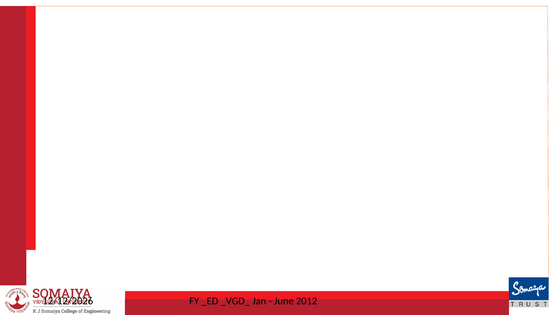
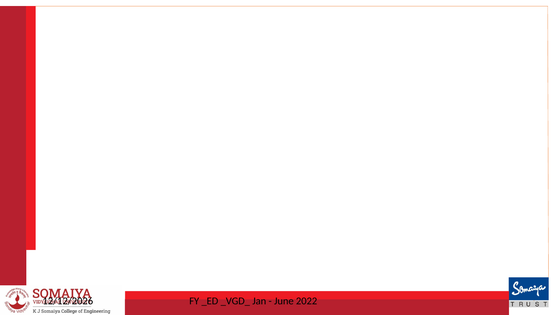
2012: 2012 -> 2022
